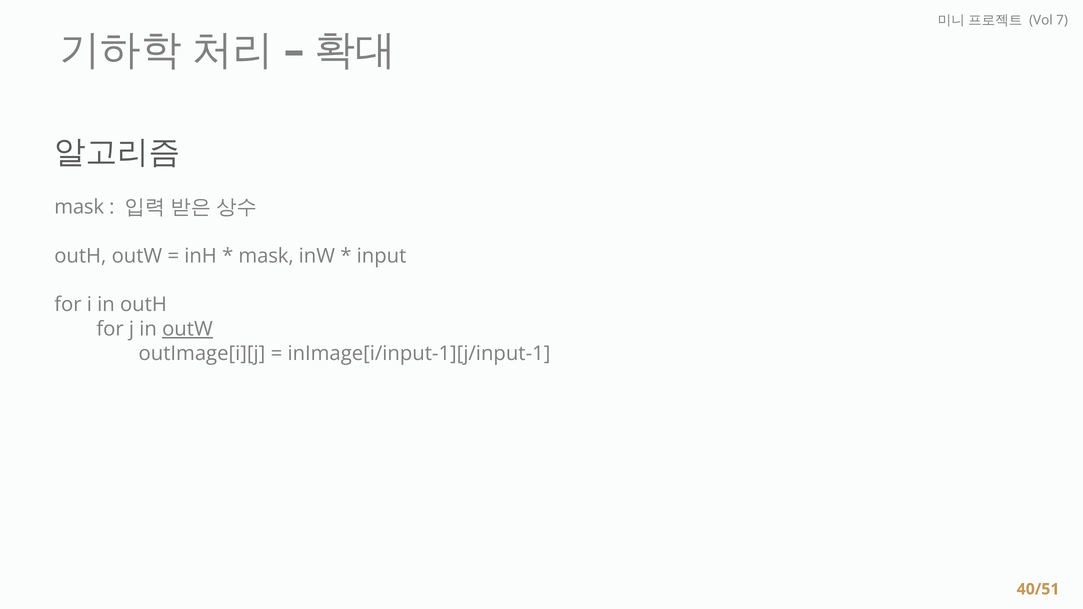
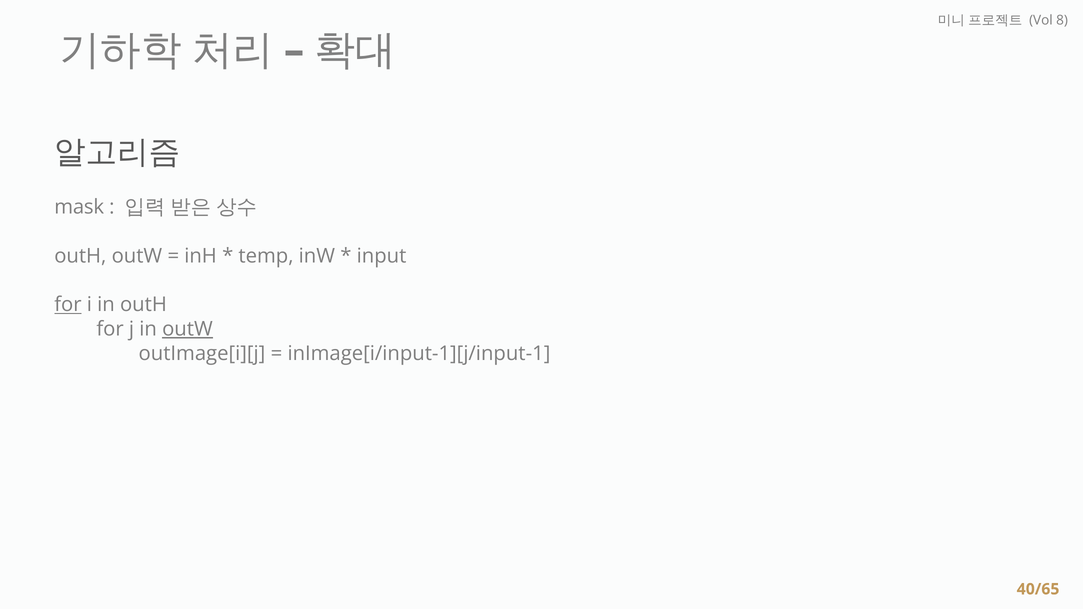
7: 7 -> 8
mask at (266, 256): mask -> temp
for at (68, 305) underline: none -> present
40/51: 40/51 -> 40/65
